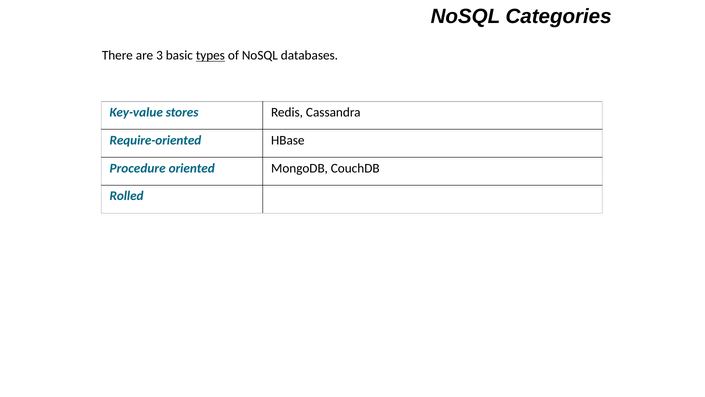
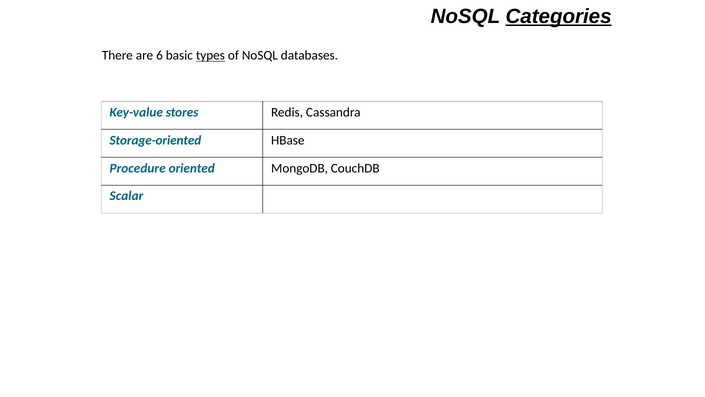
Categories underline: none -> present
3: 3 -> 6
Require-oriented: Require-oriented -> Storage-oriented
Rolled: Rolled -> Scalar
